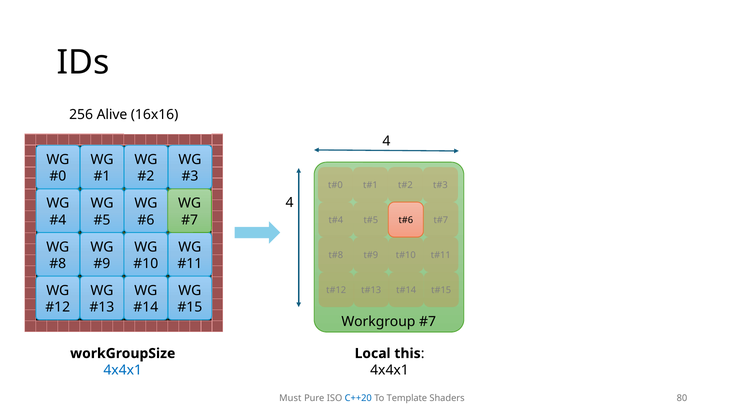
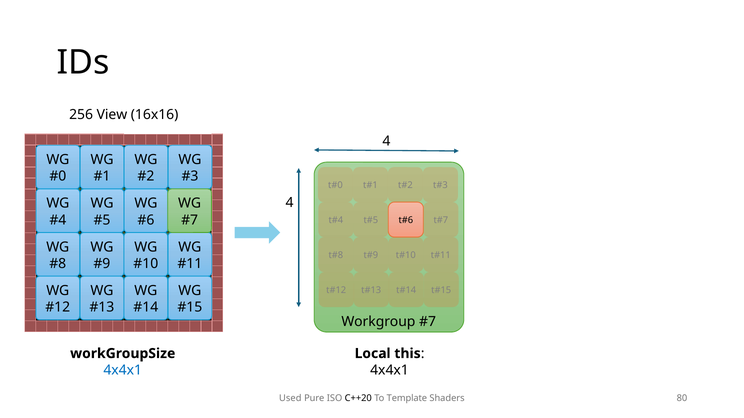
Alive: Alive -> View
Must: Must -> Used
C++20 colour: blue -> black
